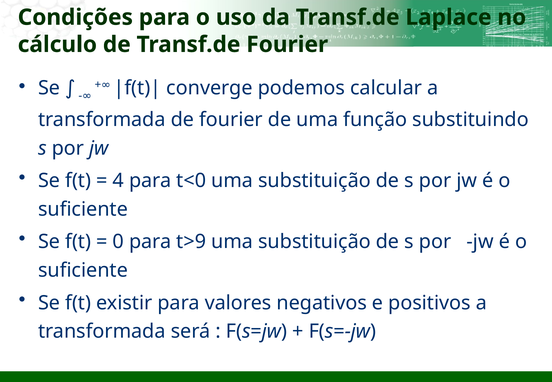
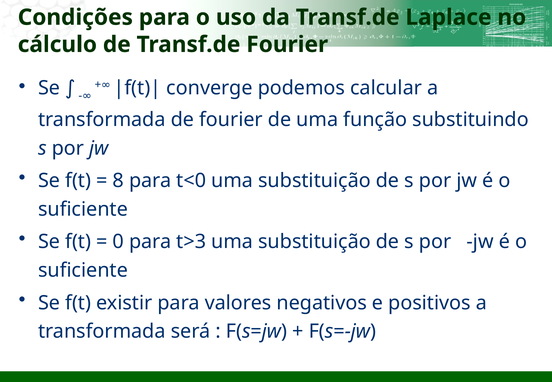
4: 4 -> 8
t>9: t>9 -> t>3
